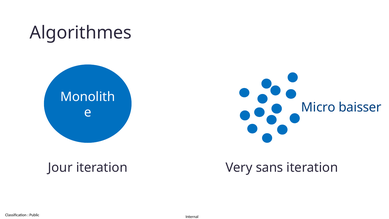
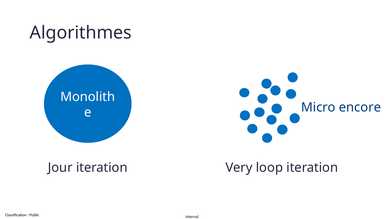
baisser: baisser -> encore
sans: sans -> loop
